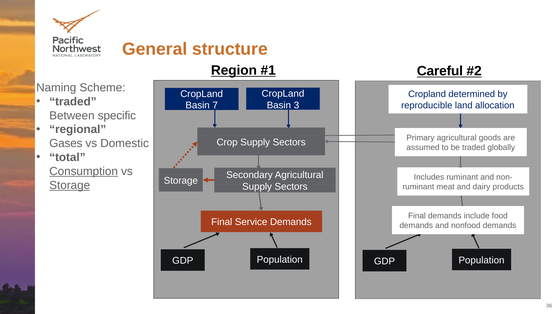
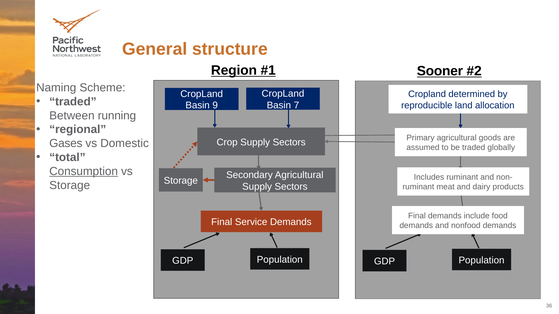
Careful: Careful -> Sooner
3: 3 -> 7
7: 7 -> 9
specific: specific -> running
Storage at (70, 186) underline: present -> none
